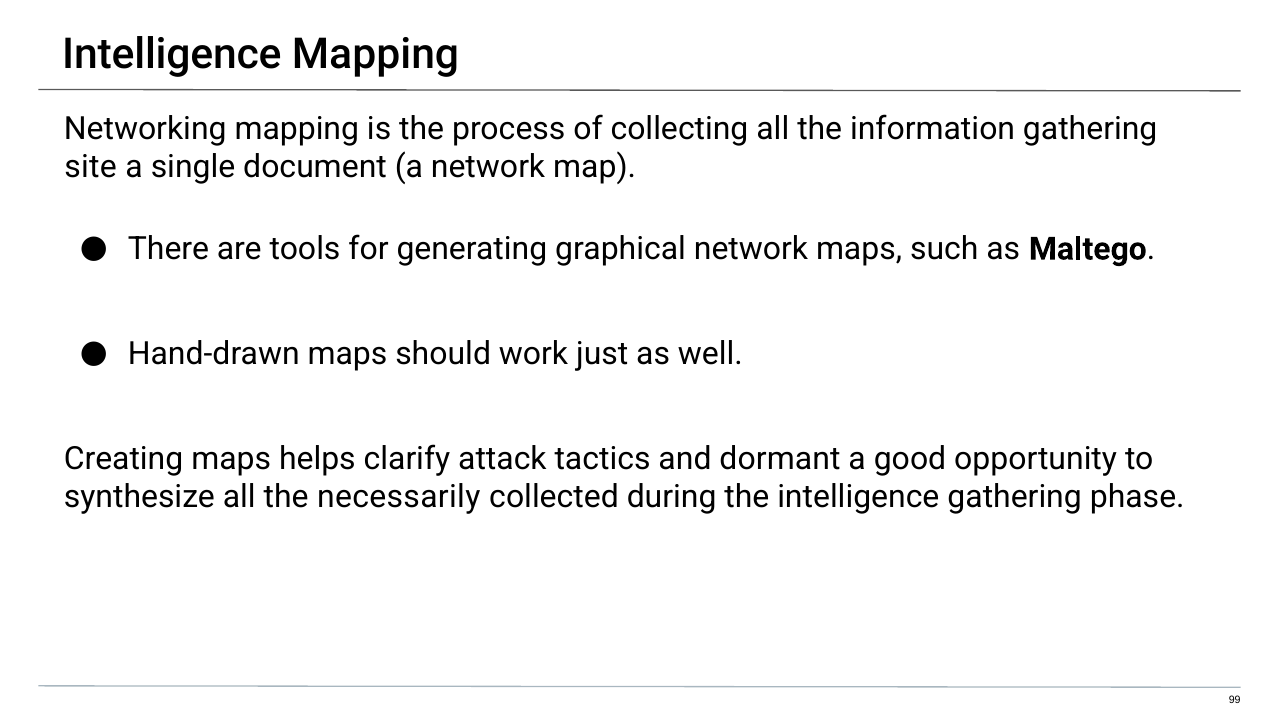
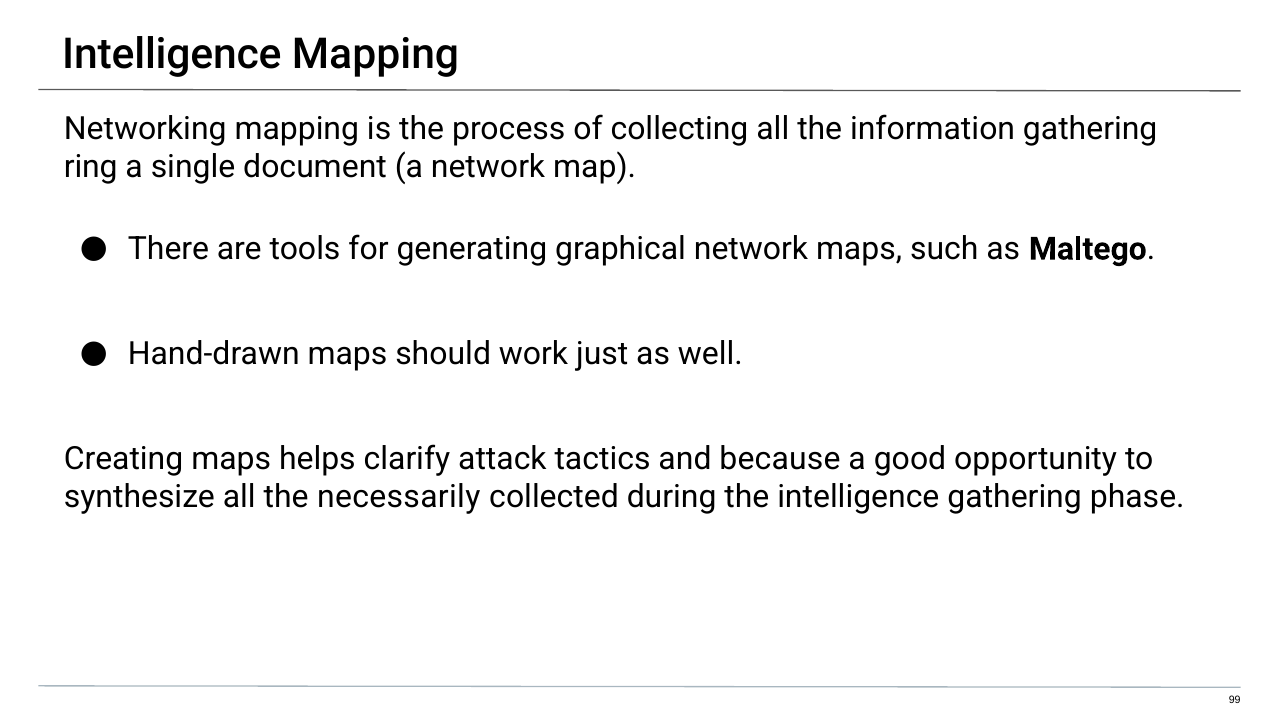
site: site -> ring
dormant: dormant -> because
